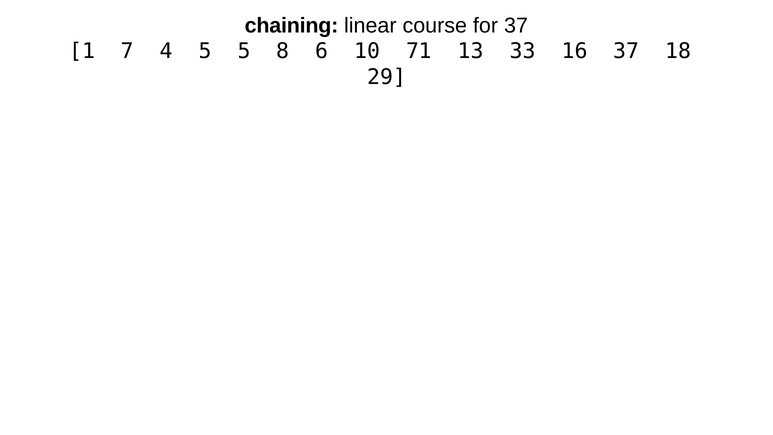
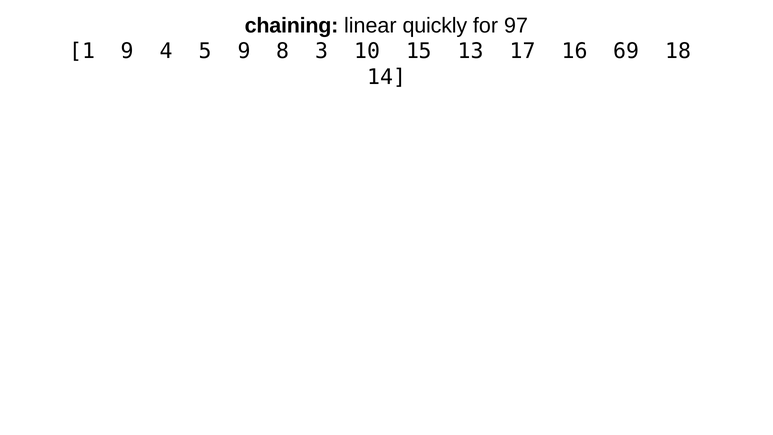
course: course -> quickly
for 37: 37 -> 97
1 7: 7 -> 9
5 5: 5 -> 9
6: 6 -> 3
71: 71 -> 15
33: 33 -> 17
16 37: 37 -> 69
29: 29 -> 14
